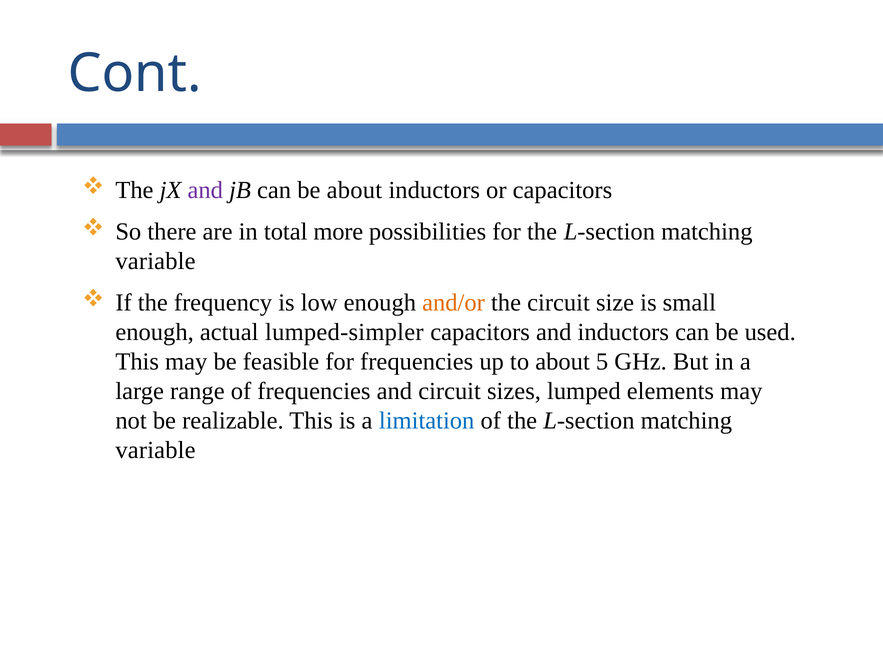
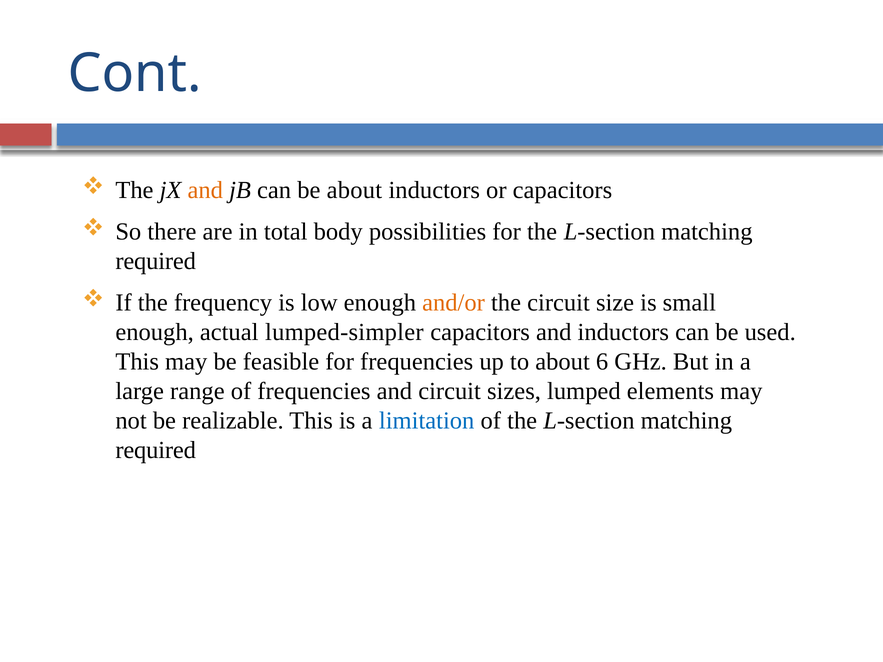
and at (205, 190) colour: purple -> orange
more: more -> body
variable at (156, 261): variable -> required
5: 5 -> 6
variable at (156, 450): variable -> required
